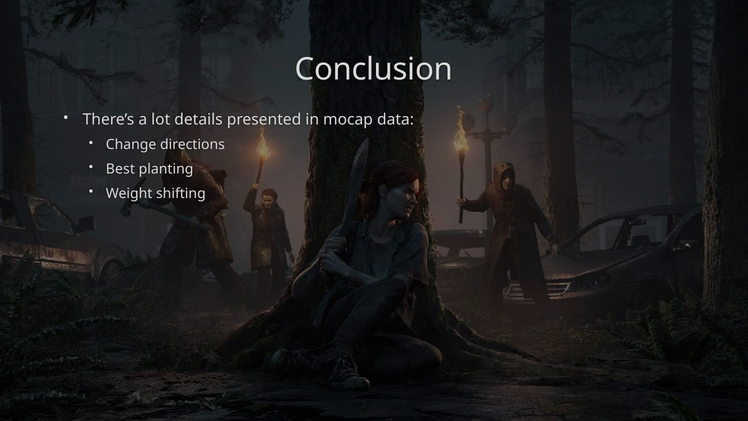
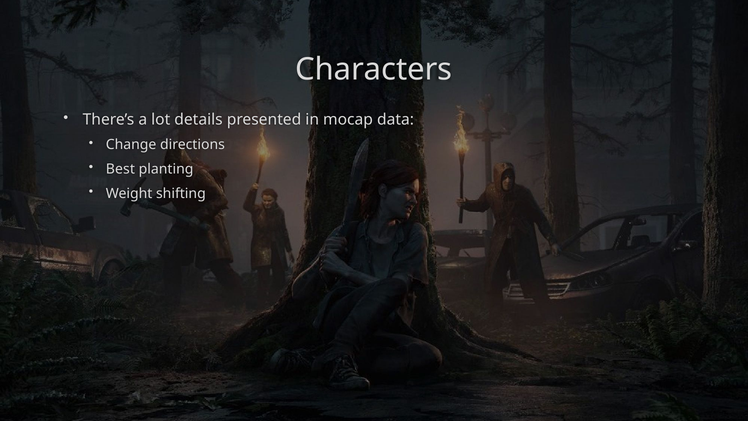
Conclusion: Conclusion -> Characters
